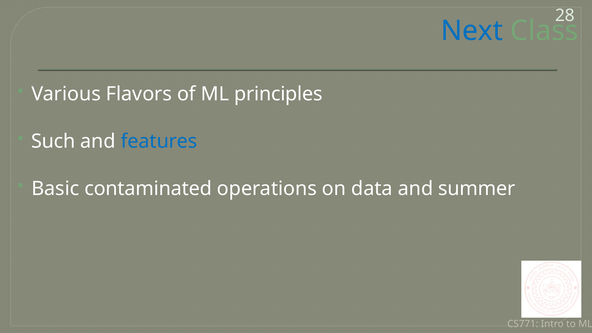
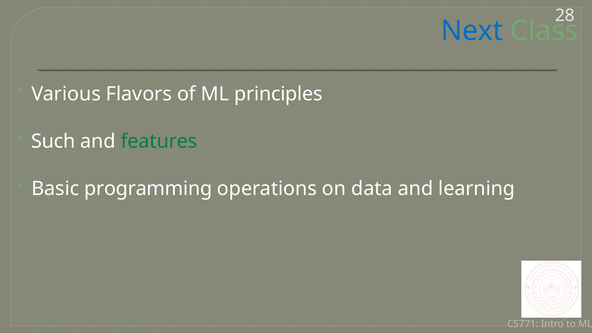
features colour: blue -> green
contaminated: contaminated -> programming
summer: summer -> learning
